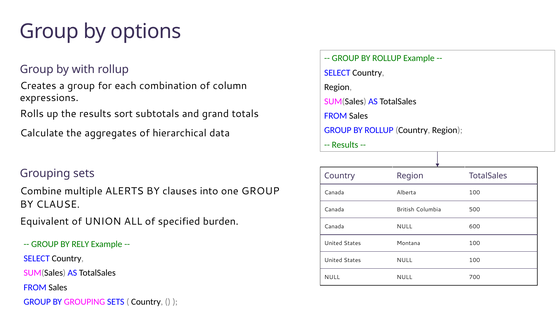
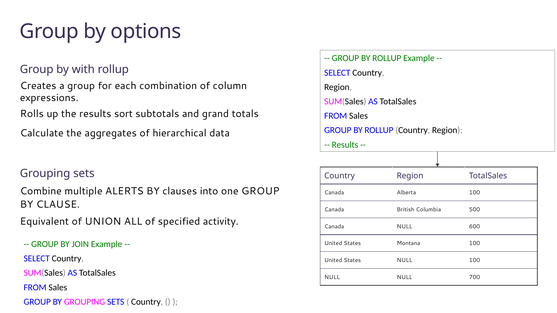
burden: burden -> activity
RELY: RELY -> JOIN
